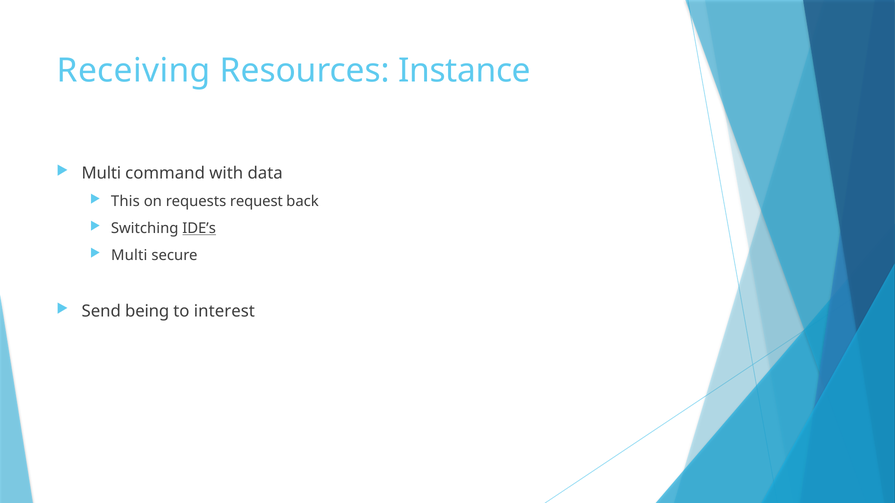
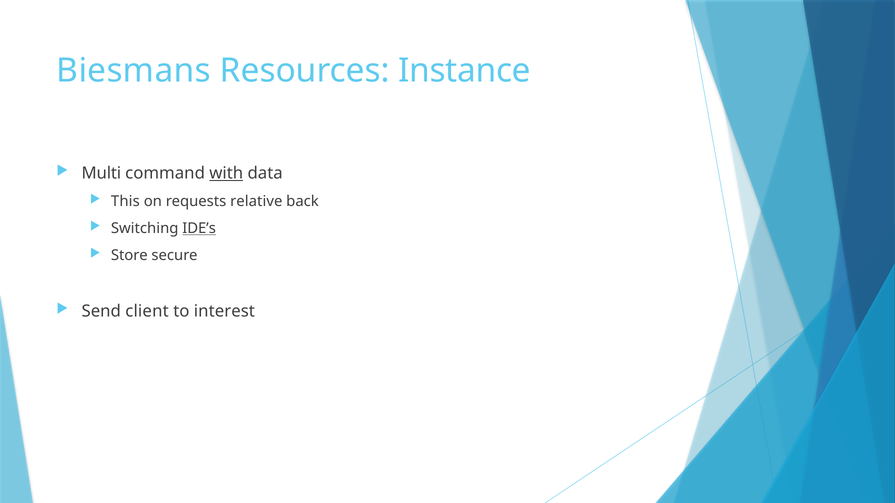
Receiving: Receiving -> Biesmans
with underline: none -> present
request: request -> relative
Multi at (129, 256): Multi -> Store
being: being -> client
